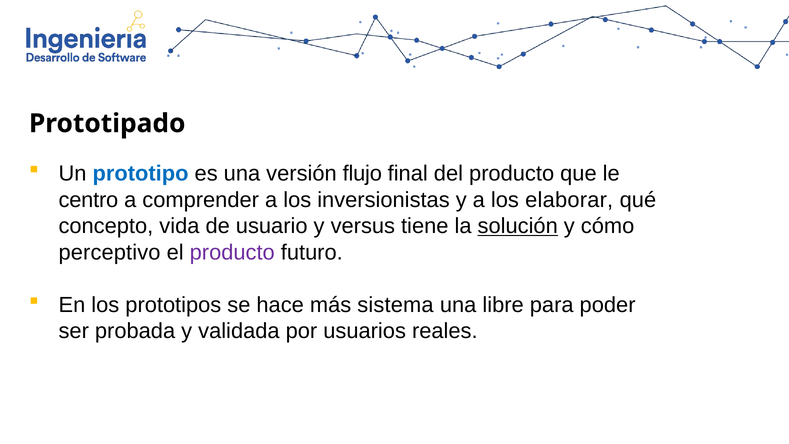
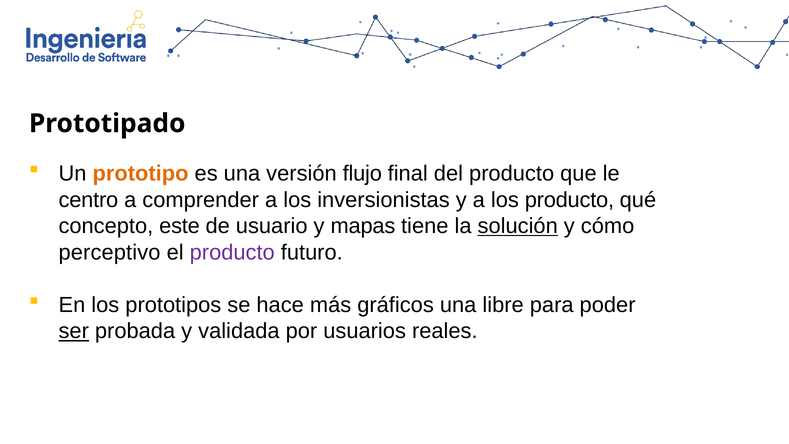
prototipo colour: blue -> orange
los elaborar: elaborar -> producto
vida: vida -> este
versus: versus -> mapas
sistema: sistema -> gráficos
ser underline: none -> present
